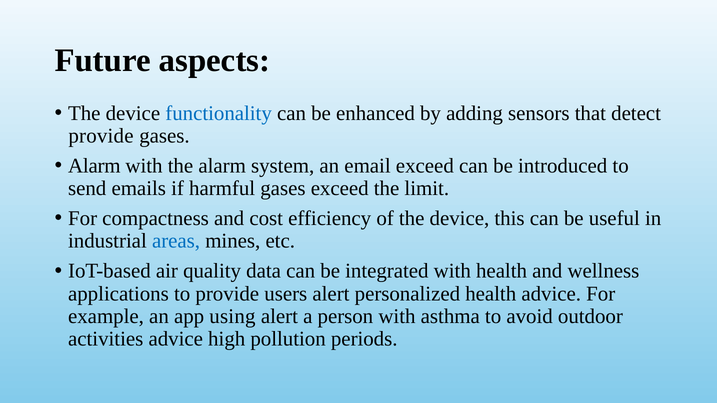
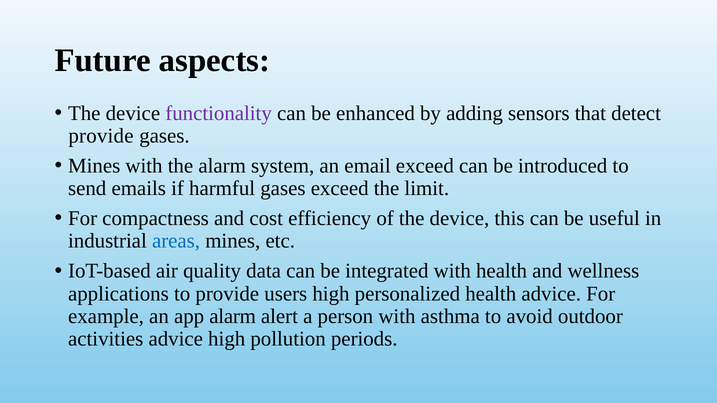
functionality colour: blue -> purple
Alarm at (94, 166): Alarm -> Mines
users alert: alert -> high
app using: using -> alarm
